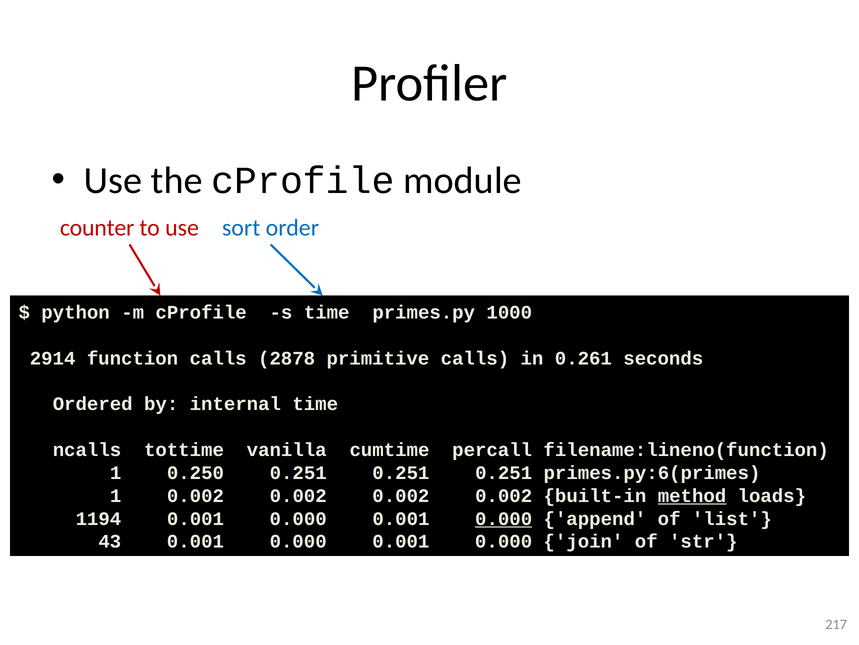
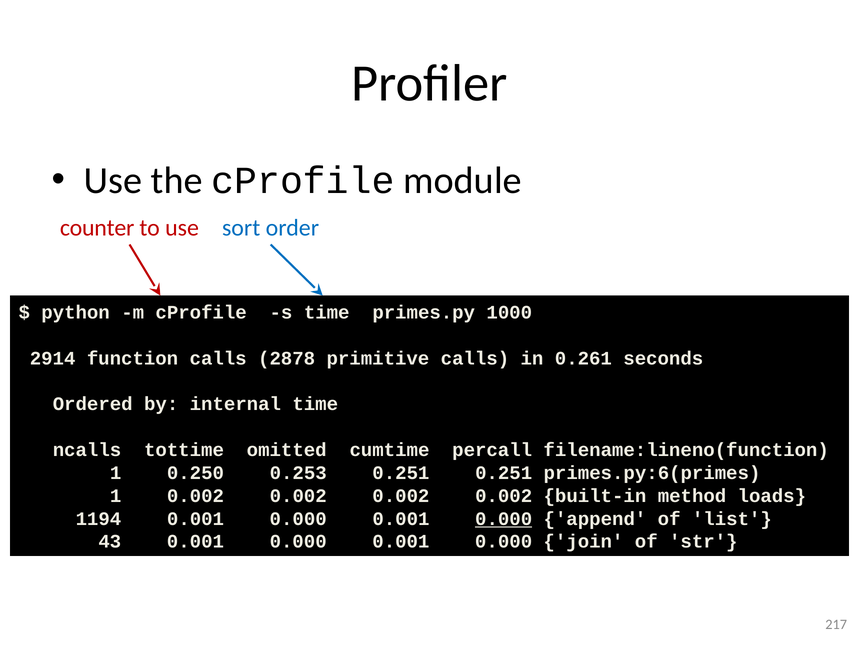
vanilla: vanilla -> omitted
0.250 0.251: 0.251 -> 0.253
method underline: present -> none
